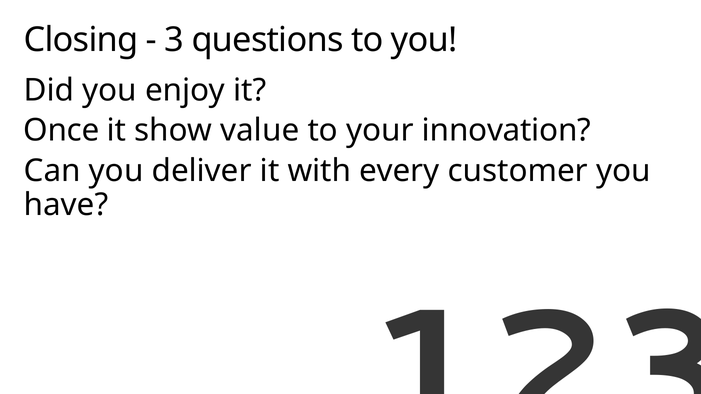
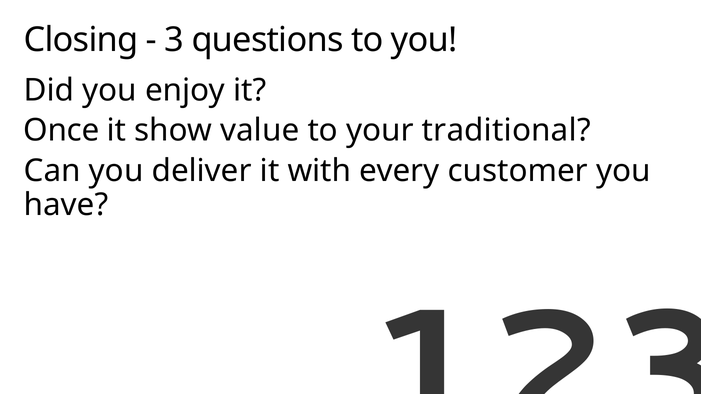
innovation: innovation -> traditional
